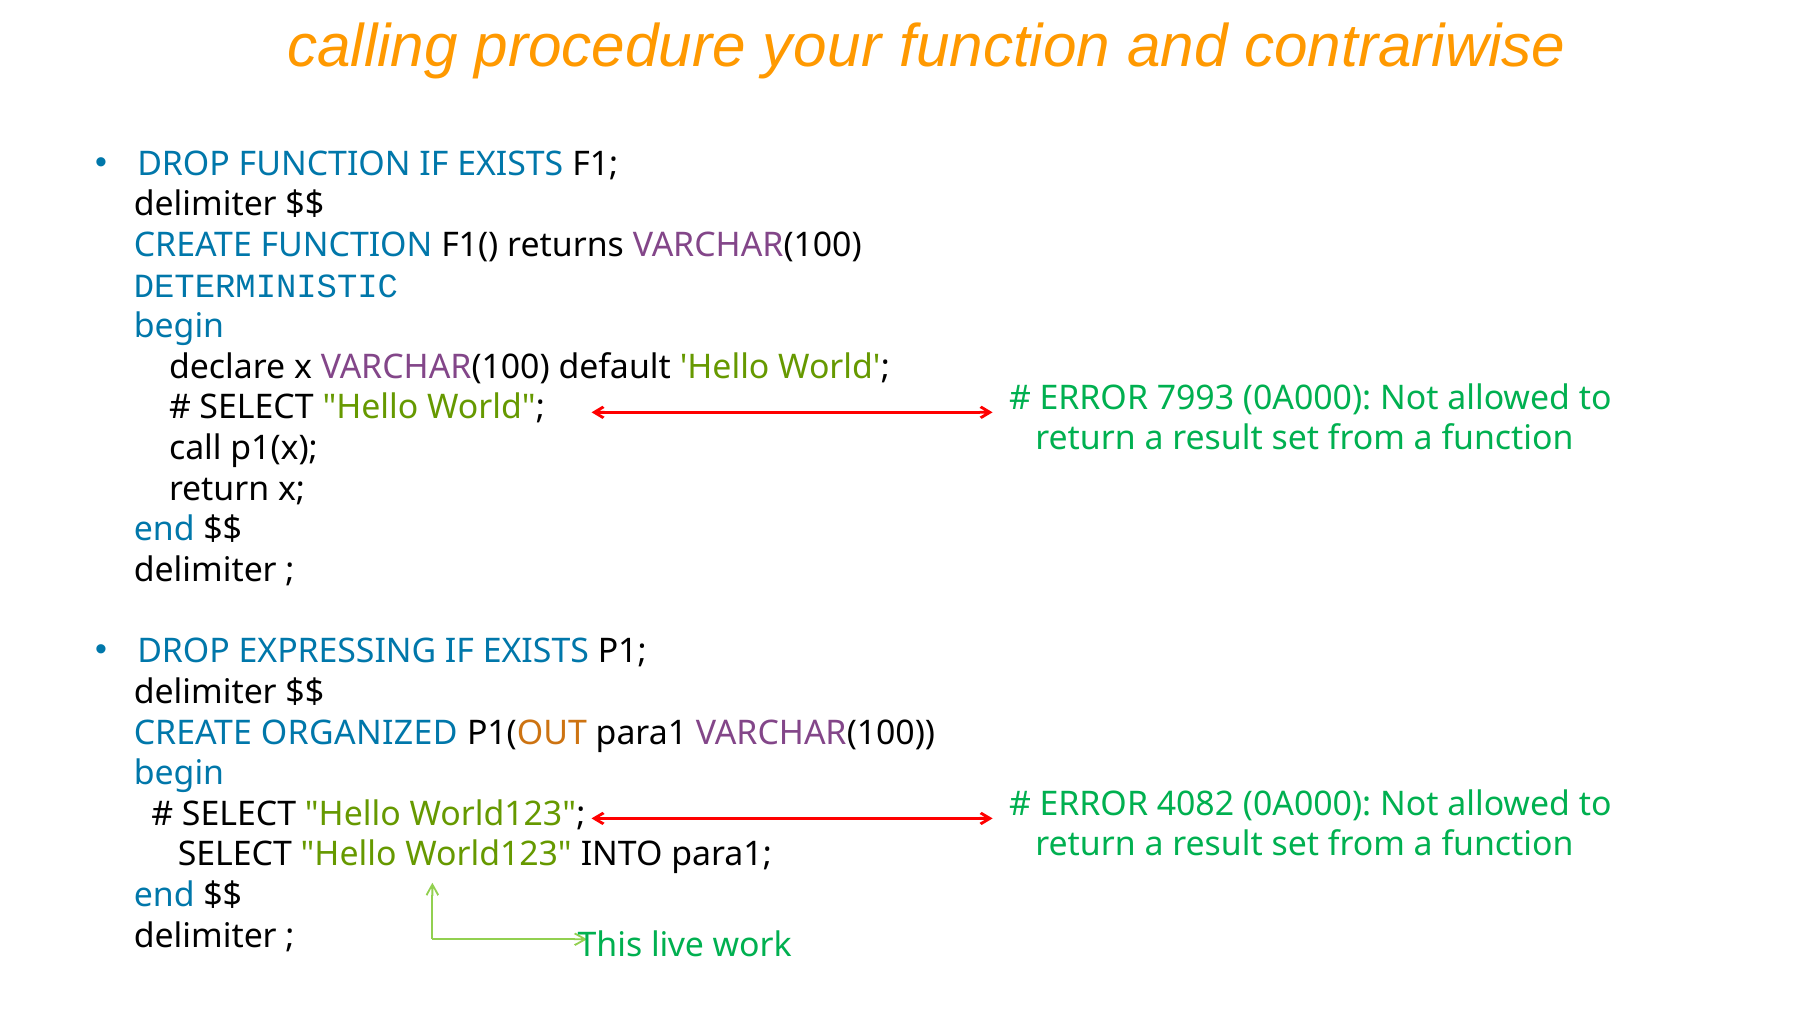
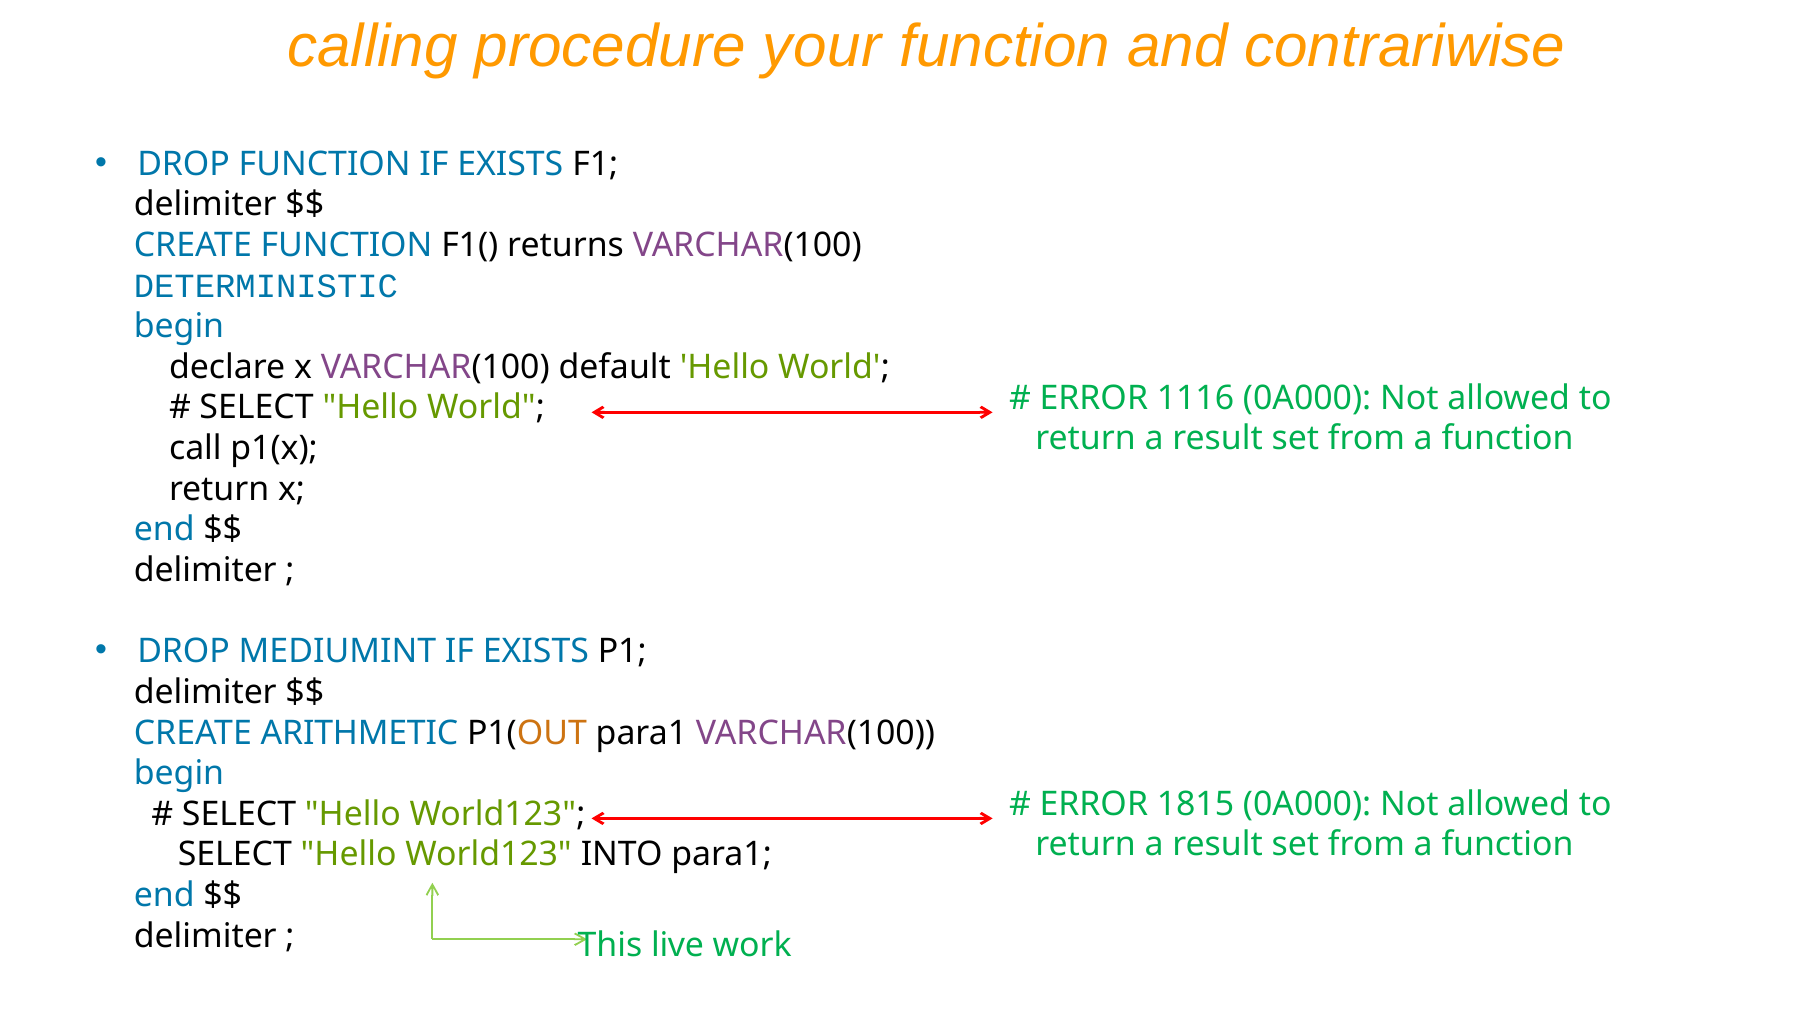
7993: 7993 -> 1116
EXPRESSING: EXPRESSING -> MEDIUMINT
ORGANIZED: ORGANIZED -> ARITHMETIC
4082: 4082 -> 1815
